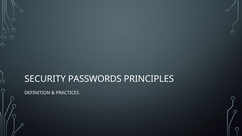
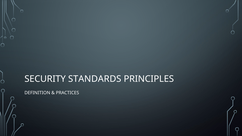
PASSWORDS: PASSWORDS -> STANDARDS
